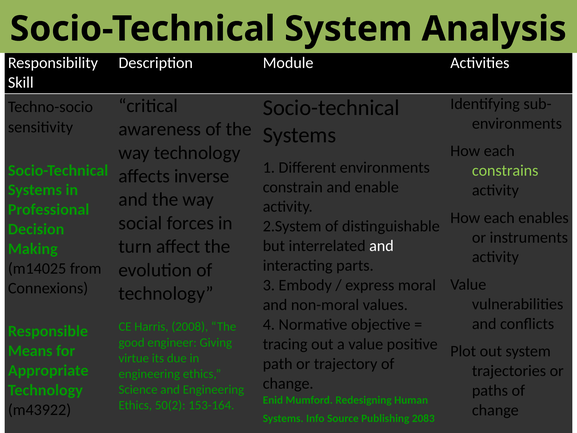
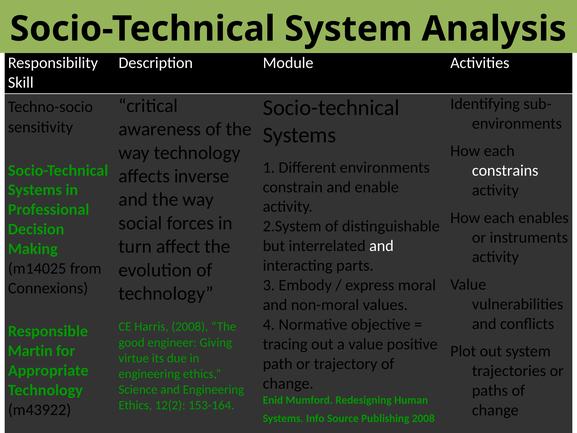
constrains colour: light green -> white
Means: Means -> Martin
50(2: 50(2 -> 12(2
Publishing 2083: 2083 -> 2008
